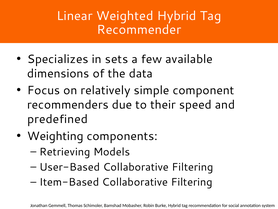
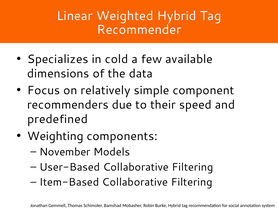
sets: sets -> cold
Retrieving: Retrieving -> November
